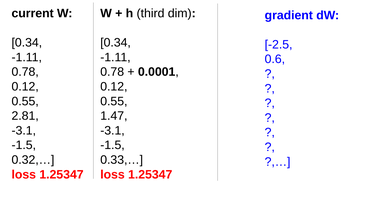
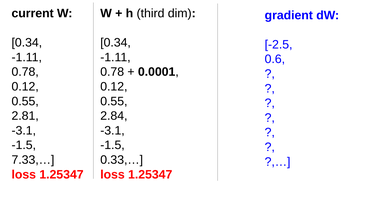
1.47: 1.47 -> 2.84
0.32,…: 0.32,… -> 7.33,…
